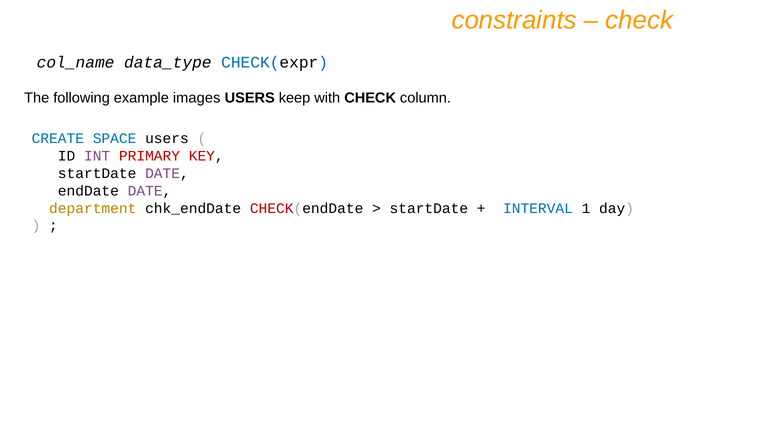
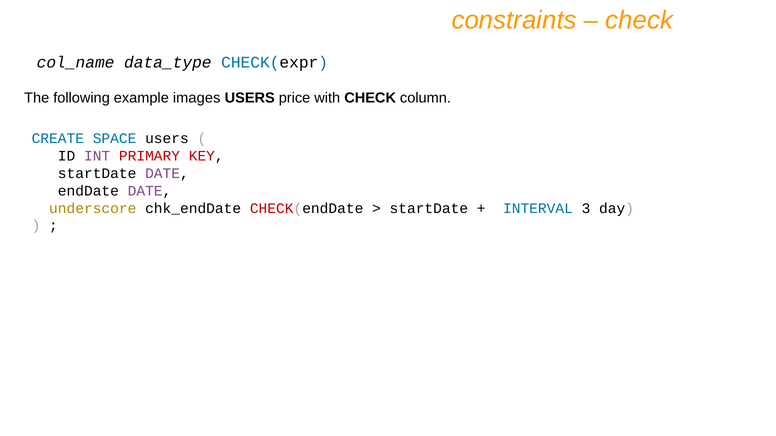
keep: keep -> price
department: department -> underscore
1: 1 -> 3
